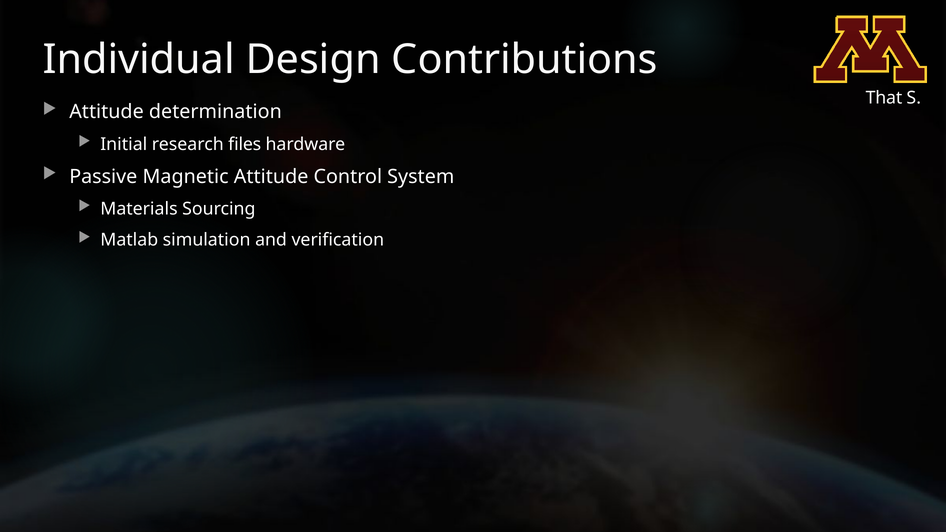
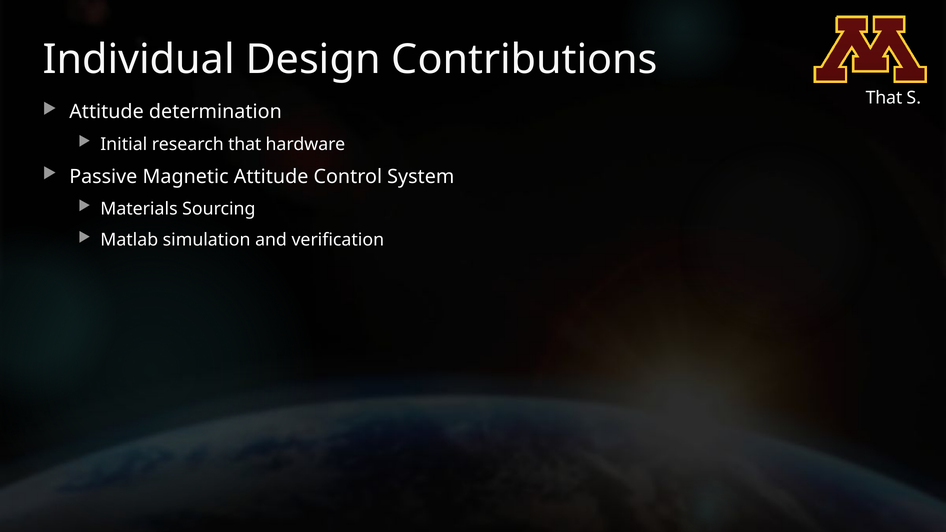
research files: files -> that
